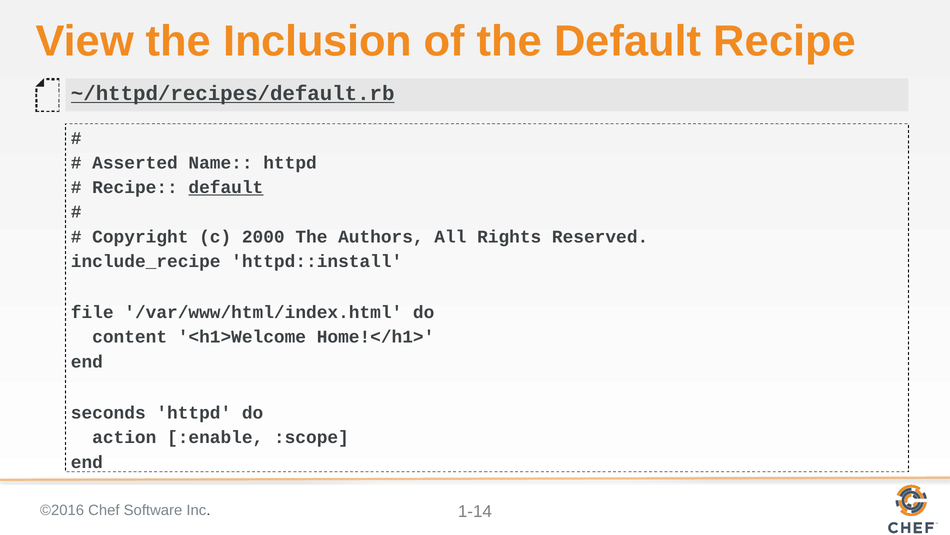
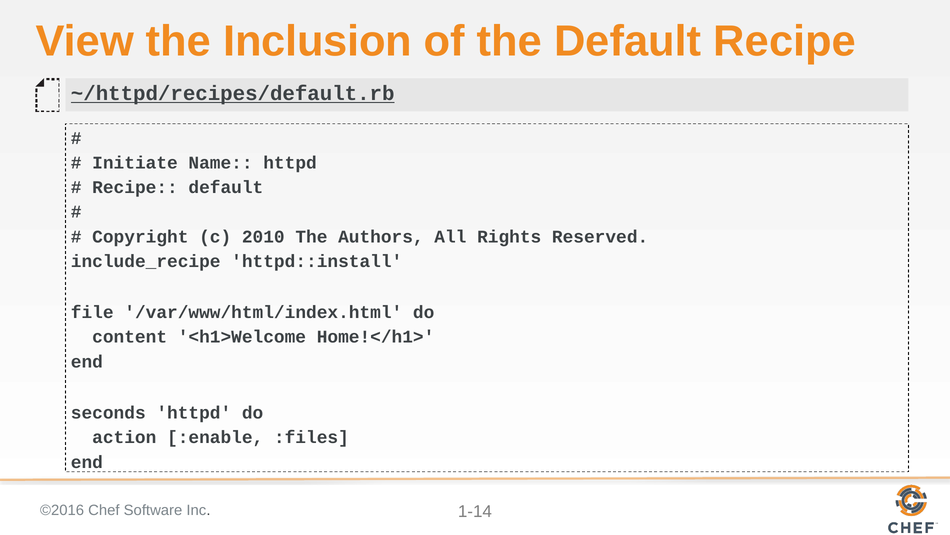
Asserted: Asserted -> Initiate
default at (226, 187) underline: present -> none
2000: 2000 -> 2010
:scope: :scope -> :files
